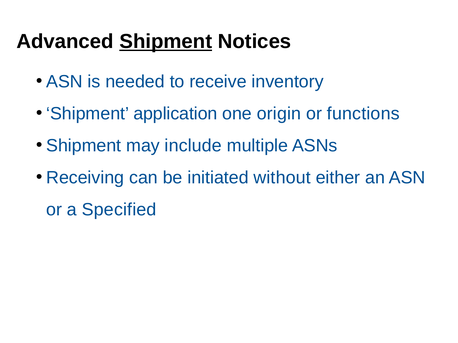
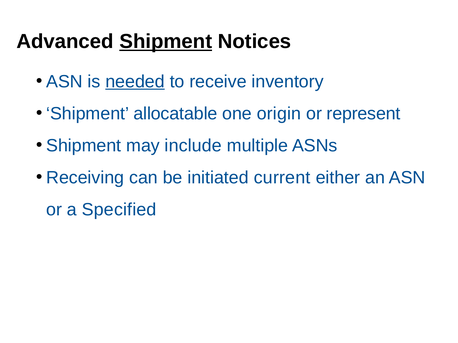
needed underline: none -> present
application: application -> allocatable
functions: functions -> represent
without: without -> current
